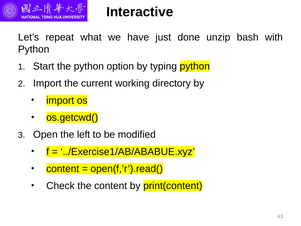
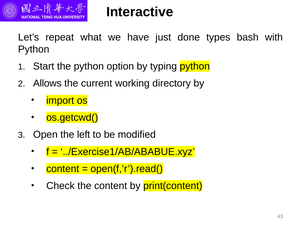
unzip: unzip -> types
Import at (47, 83): Import -> Allows
